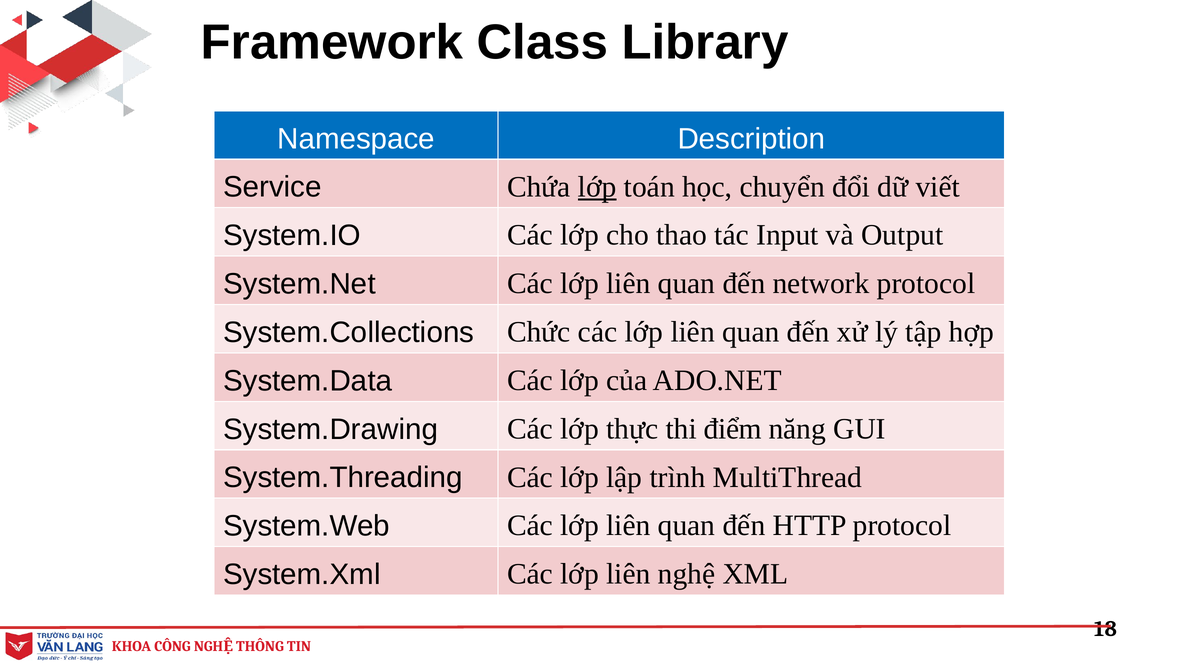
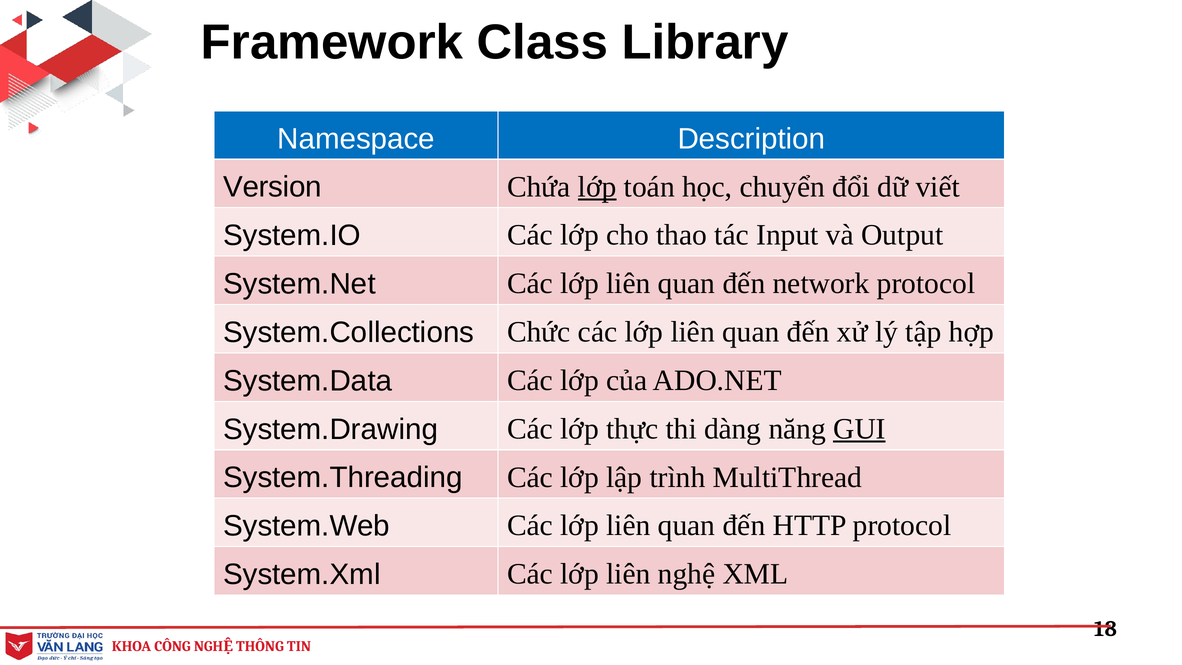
Service: Service -> Version
điểm: điểm -> dàng
GUI underline: none -> present
